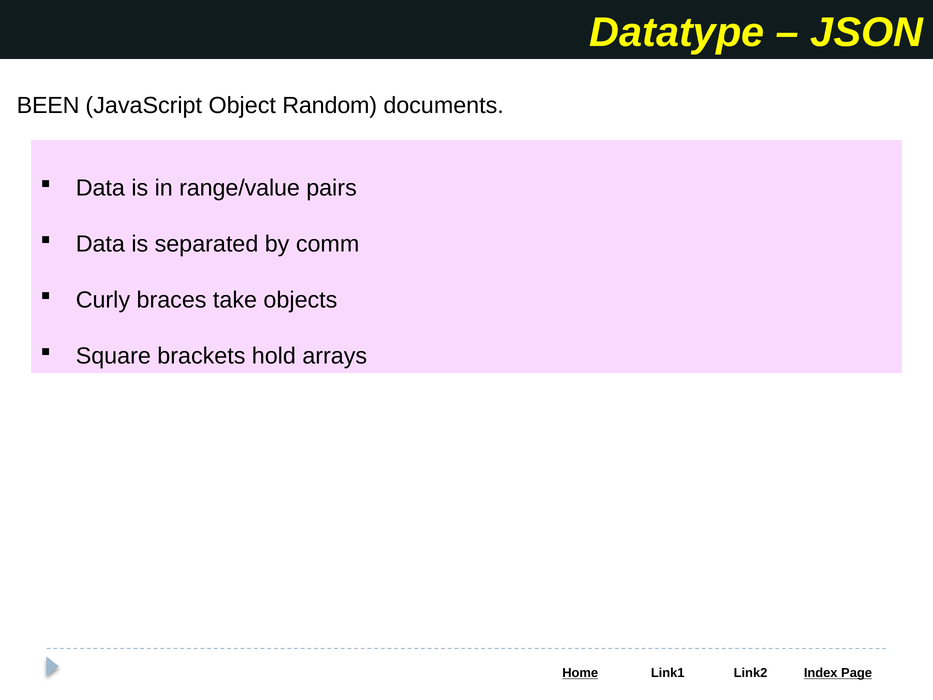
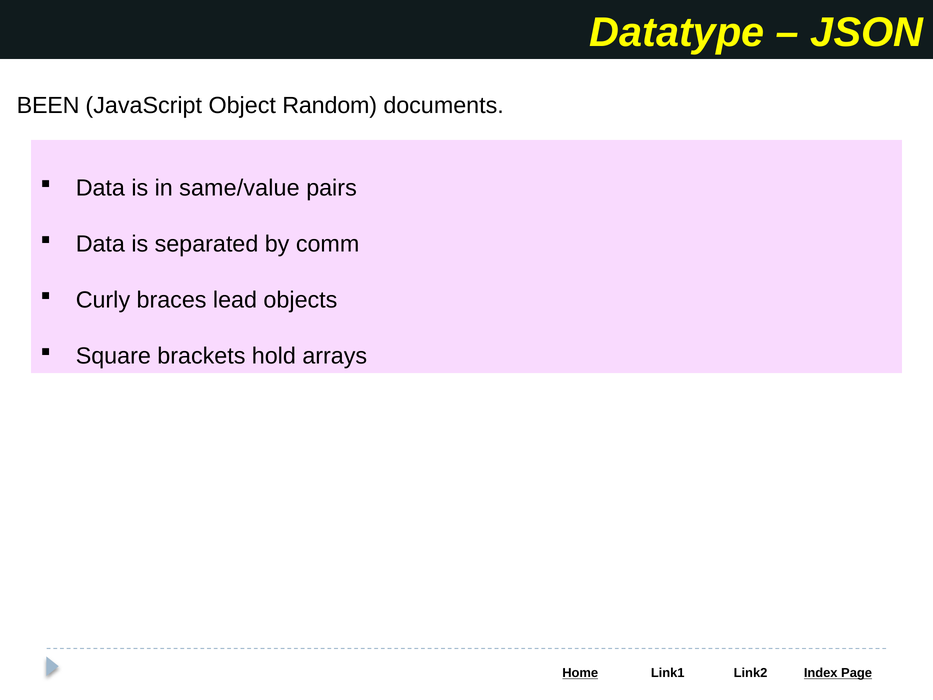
range/value: range/value -> same/value
take: take -> lead
